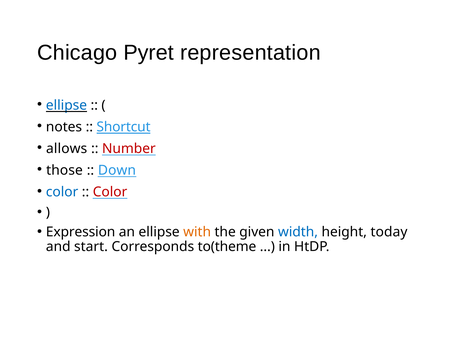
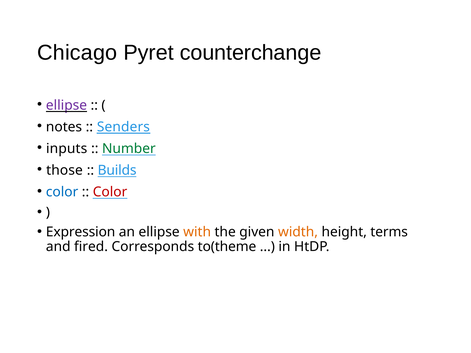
representation: representation -> counterchange
ellipse at (66, 105) colour: blue -> purple
Shortcut: Shortcut -> Senders
allows: allows -> inputs
Number colour: red -> green
Down: Down -> Builds
width colour: blue -> orange
today: today -> terms
start: start -> fired
